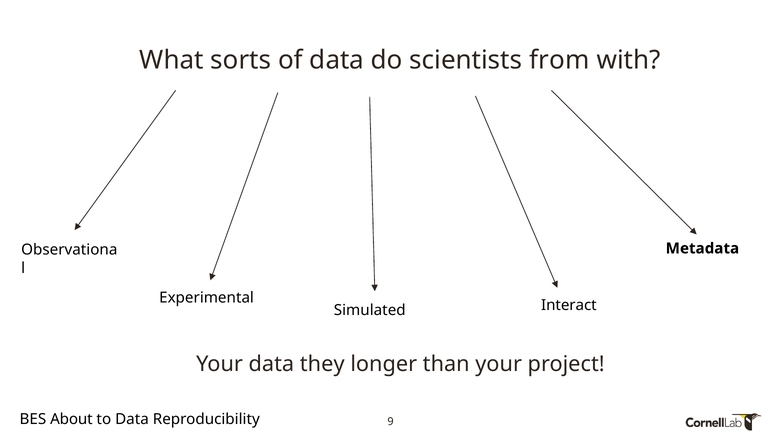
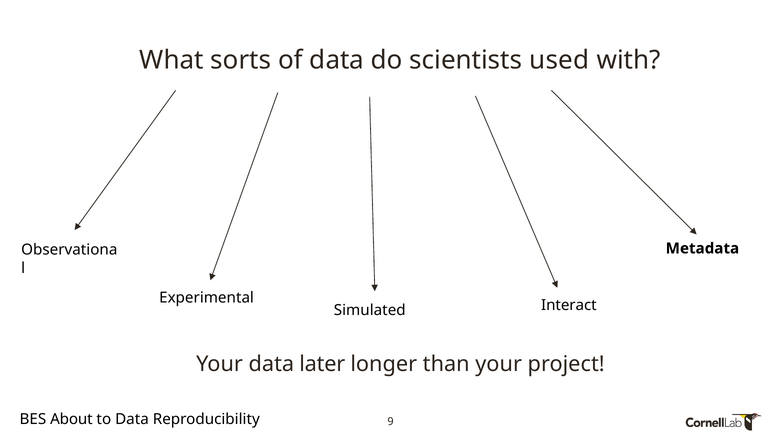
from: from -> used
they: they -> later
